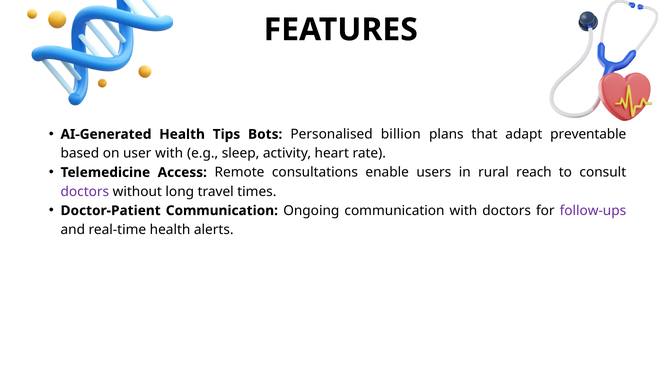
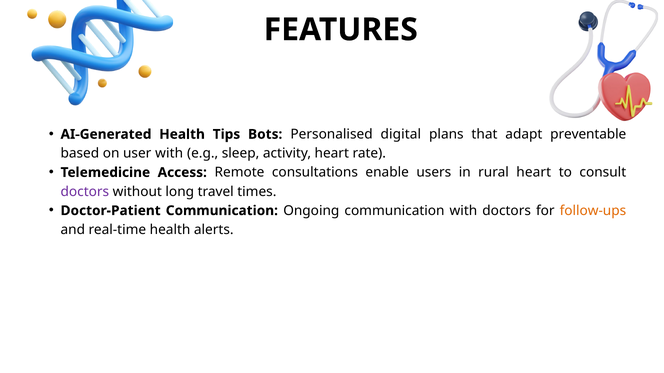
billion: billion -> digital
rural reach: reach -> heart
follow-ups colour: purple -> orange
